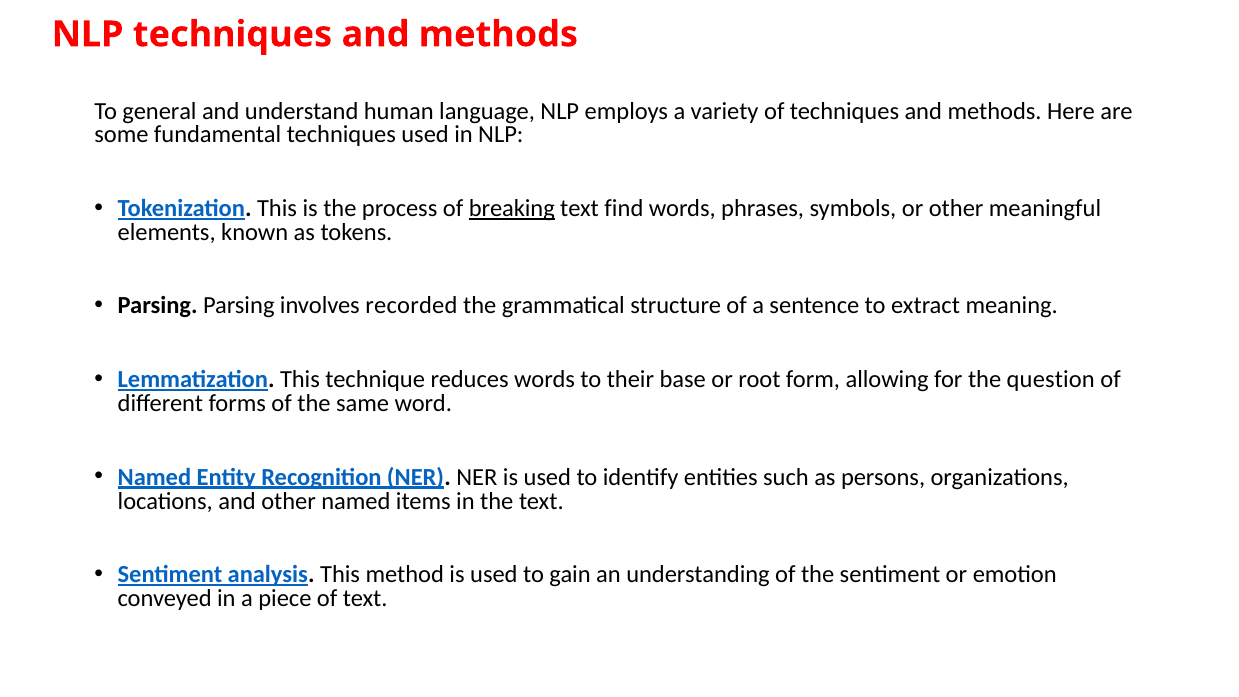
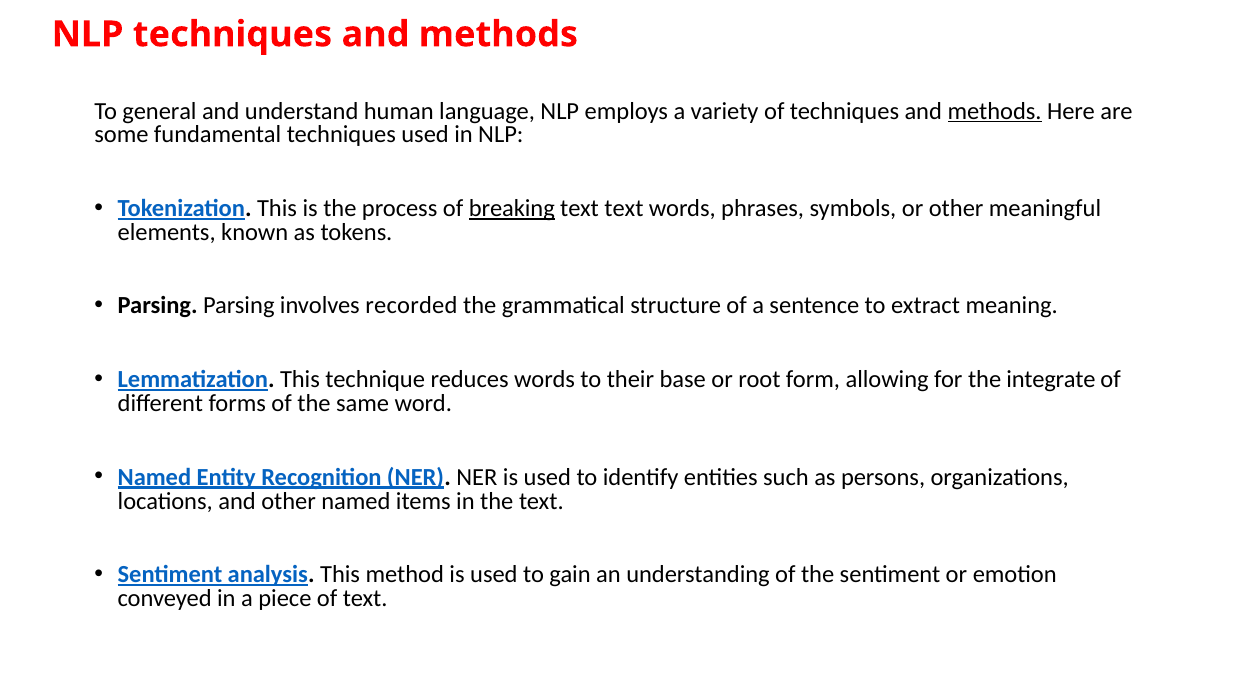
methods at (995, 111) underline: none -> present
text find: find -> text
question: question -> integrate
